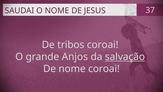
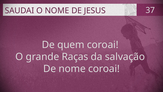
tribos: tribos -> quem
Anjos: Anjos -> Raças
salvação underline: present -> none
